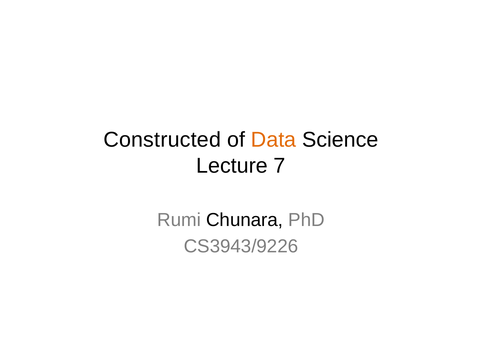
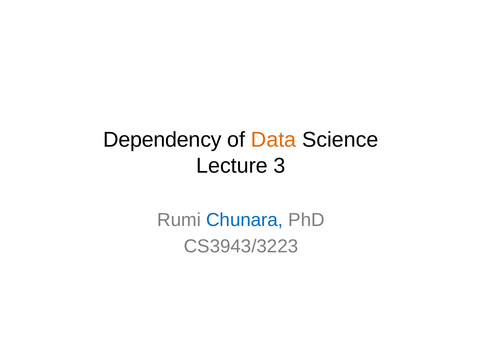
Constructed: Constructed -> Dependency
7: 7 -> 3
Chunara colour: black -> blue
CS3943/9226: CS3943/9226 -> CS3943/3223
